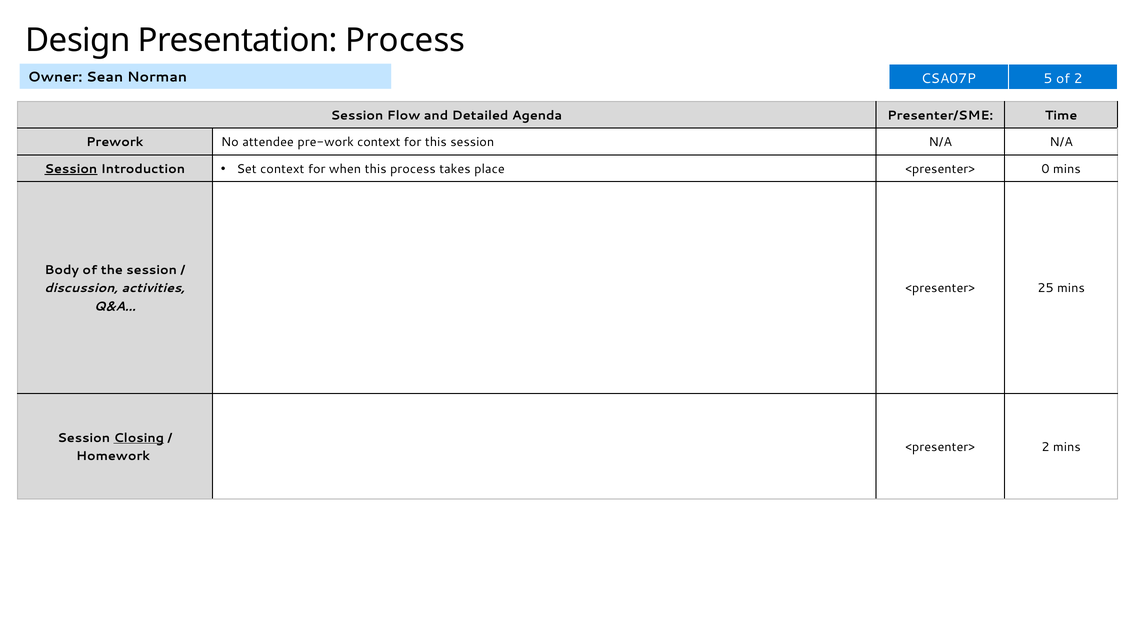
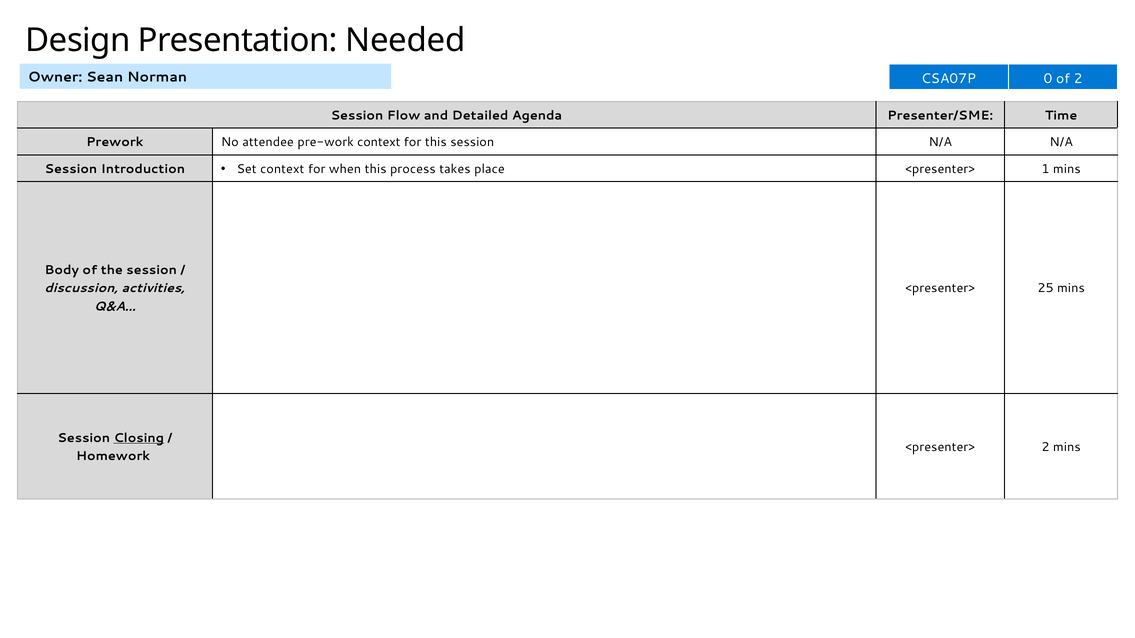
Presentation Process: Process -> Needed
5: 5 -> 0
Session at (71, 169) underline: present -> none
0: 0 -> 1
